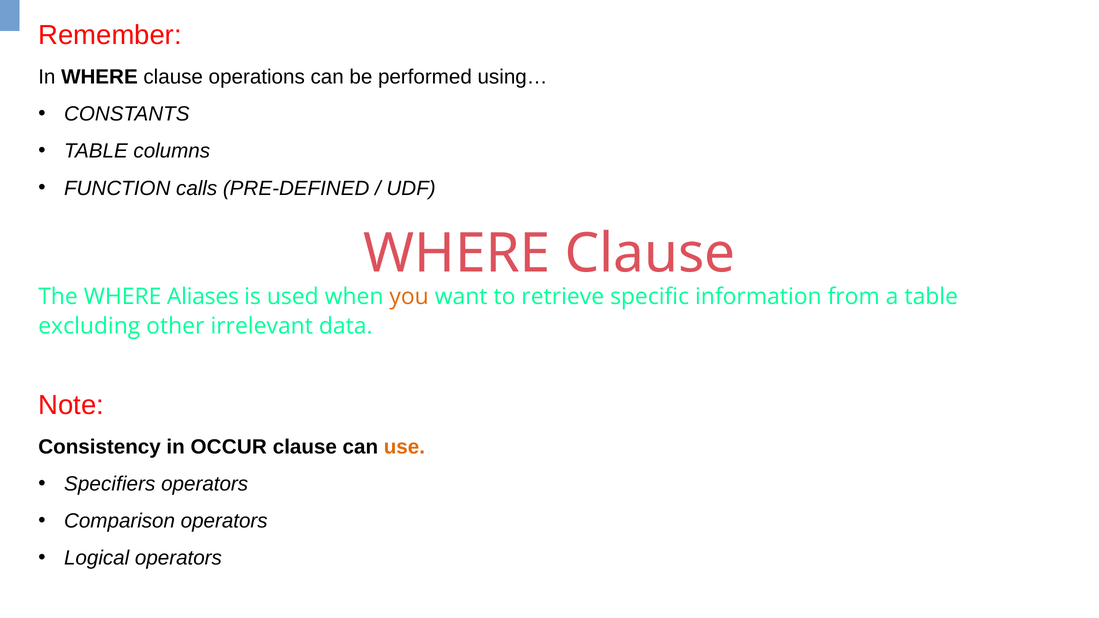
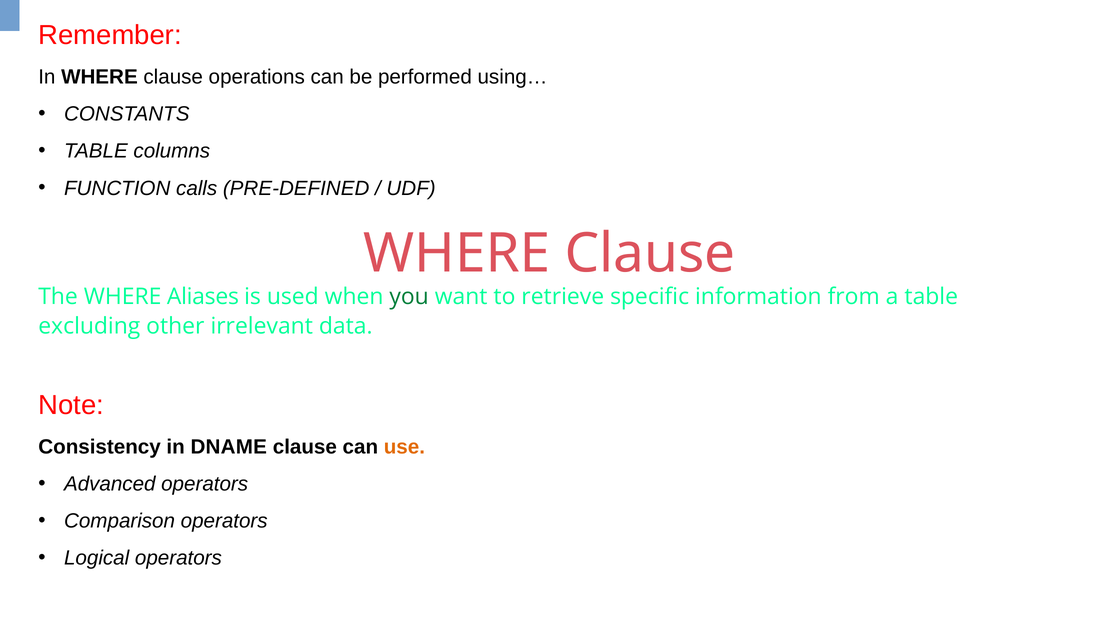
you colour: orange -> green
OCCUR: OCCUR -> DNAME
Specifiers: Specifiers -> Advanced
